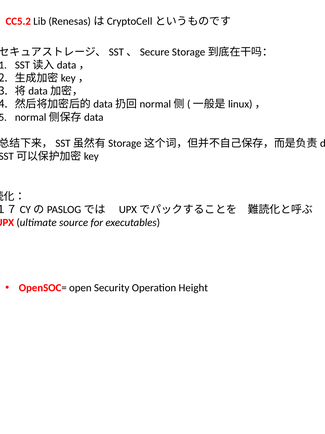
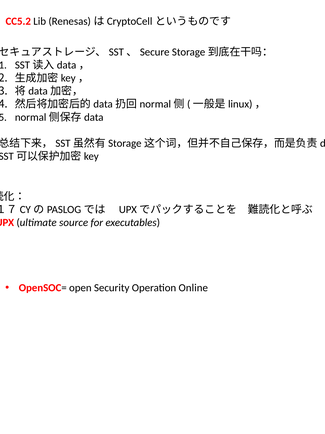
Height: Height -> Online
